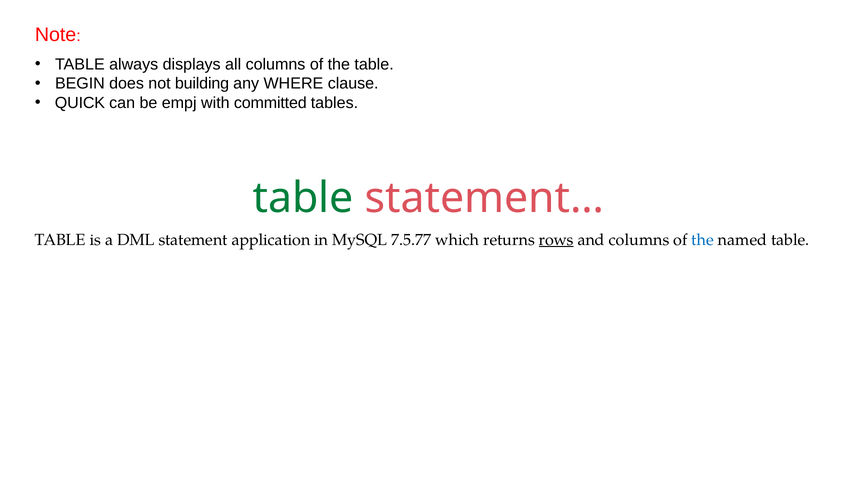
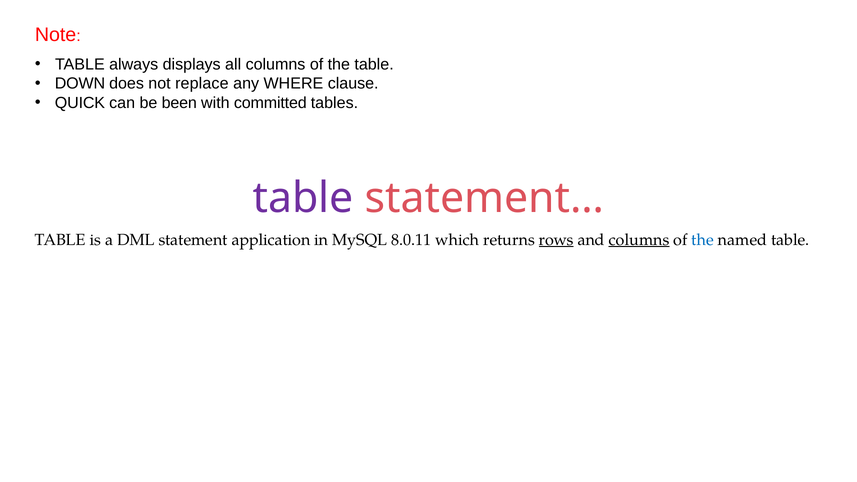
BEGIN: BEGIN -> DOWN
building: building -> replace
empj: empj -> been
table at (303, 198) colour: green -> purple
7.5.77: 7.5.77 -> 8.0.11
columns at (639, 240) underline: none -> present
